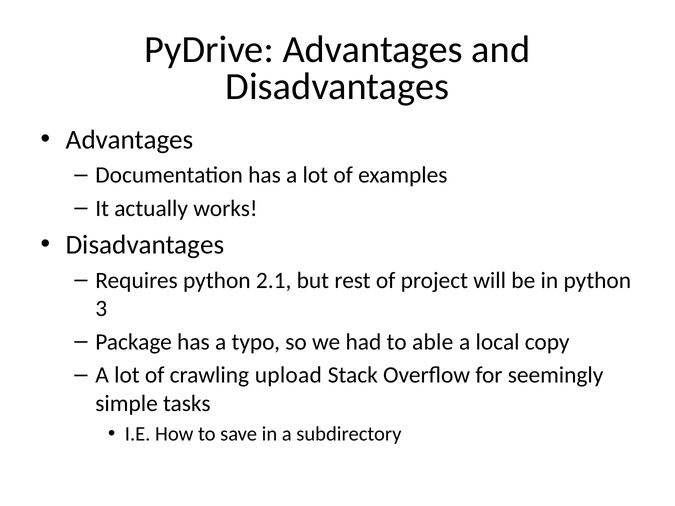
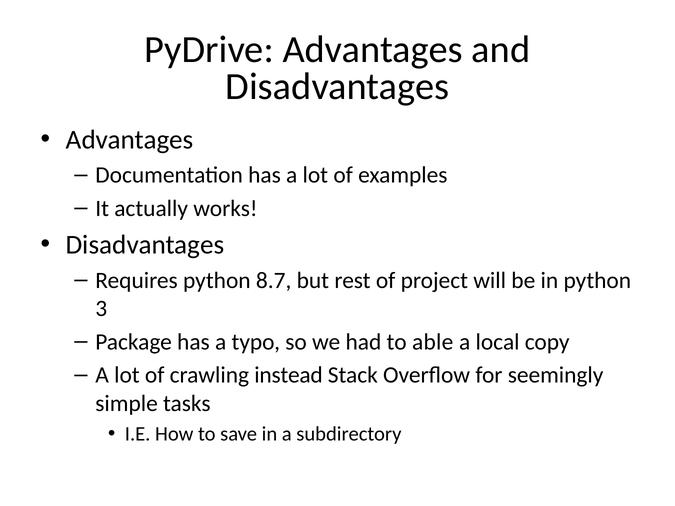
2.1: 2.1 -> 8.7
upload: upload -> instead
